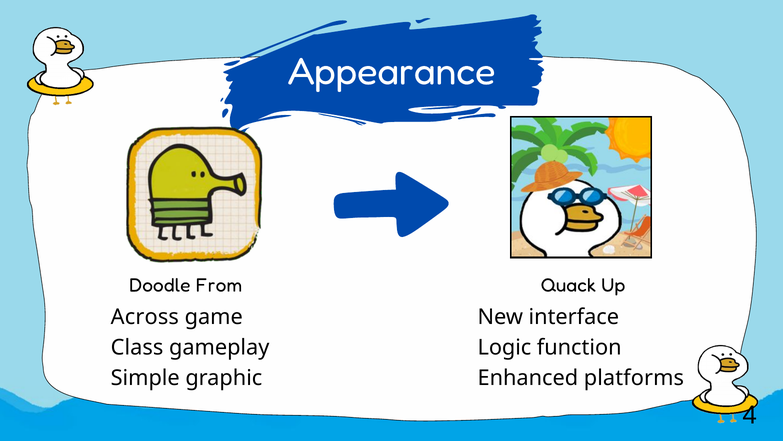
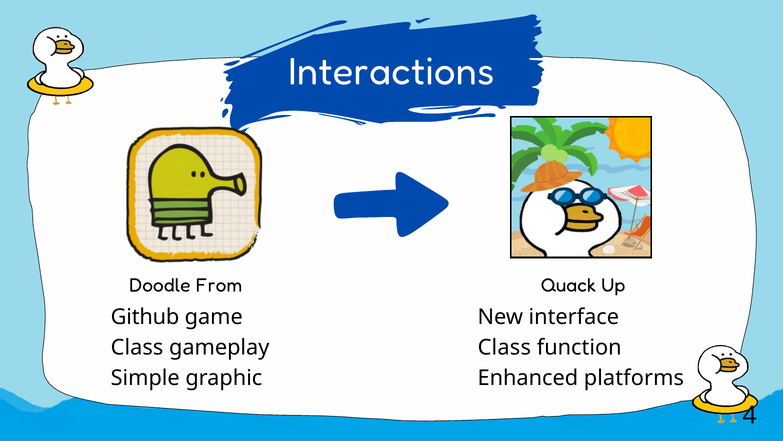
Appearance: Appearance -> Interactions
Across: Across -> Github
Logic at (504, 347): Logic -> Class
